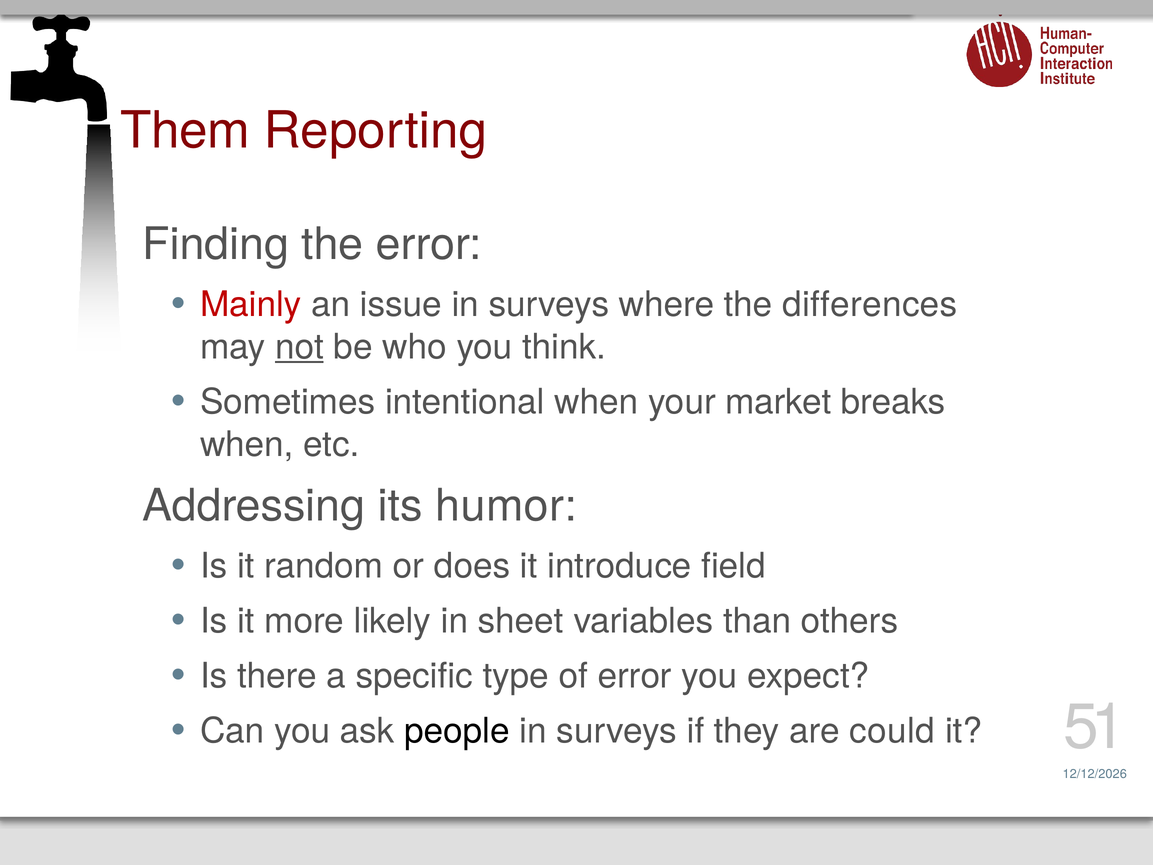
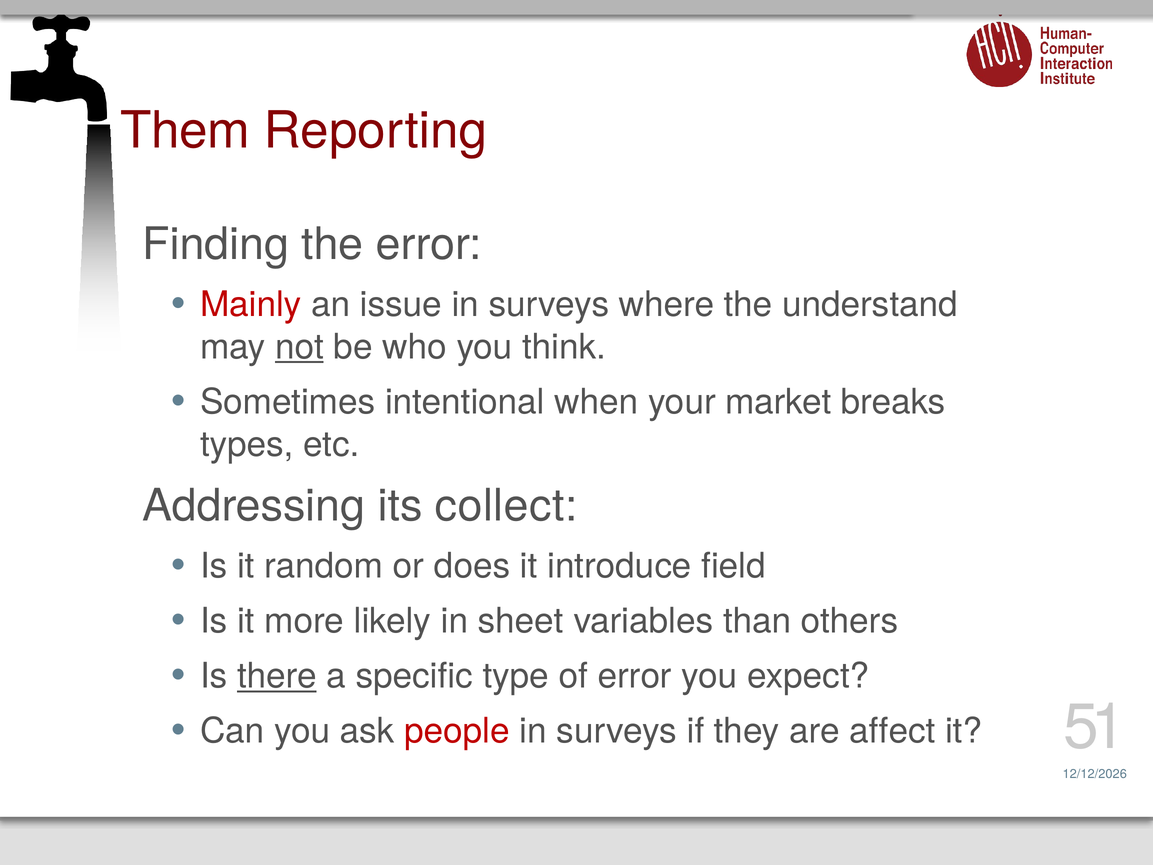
differences: differences -> understand
when at (247, 444): when -> types
humor: humor -> collect
there underline: none -> present
people colour: black -> red
could: could -> affect
